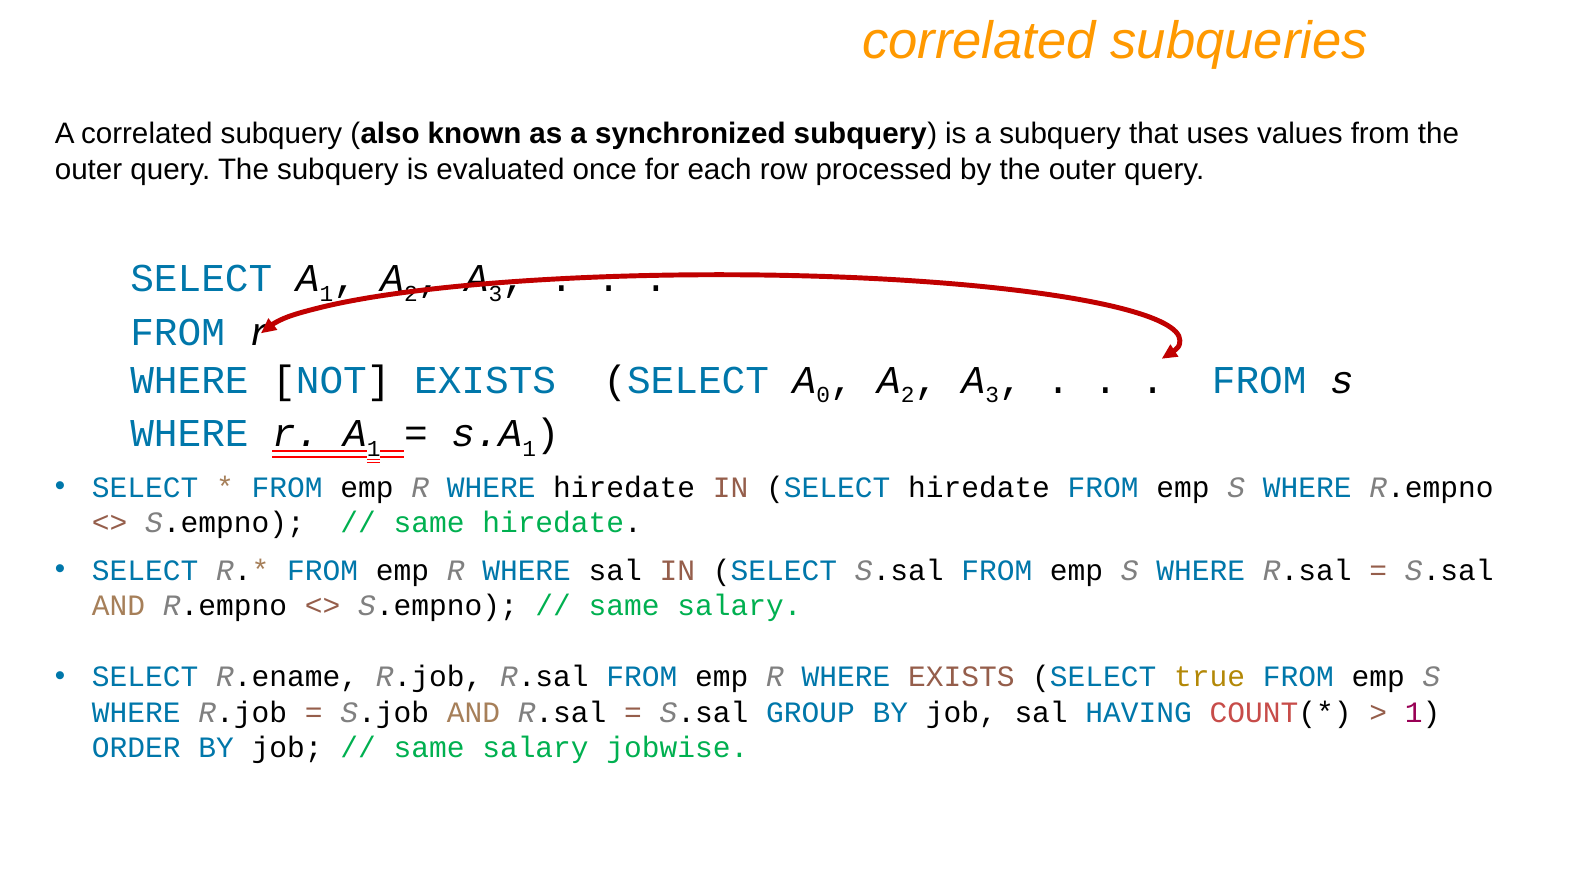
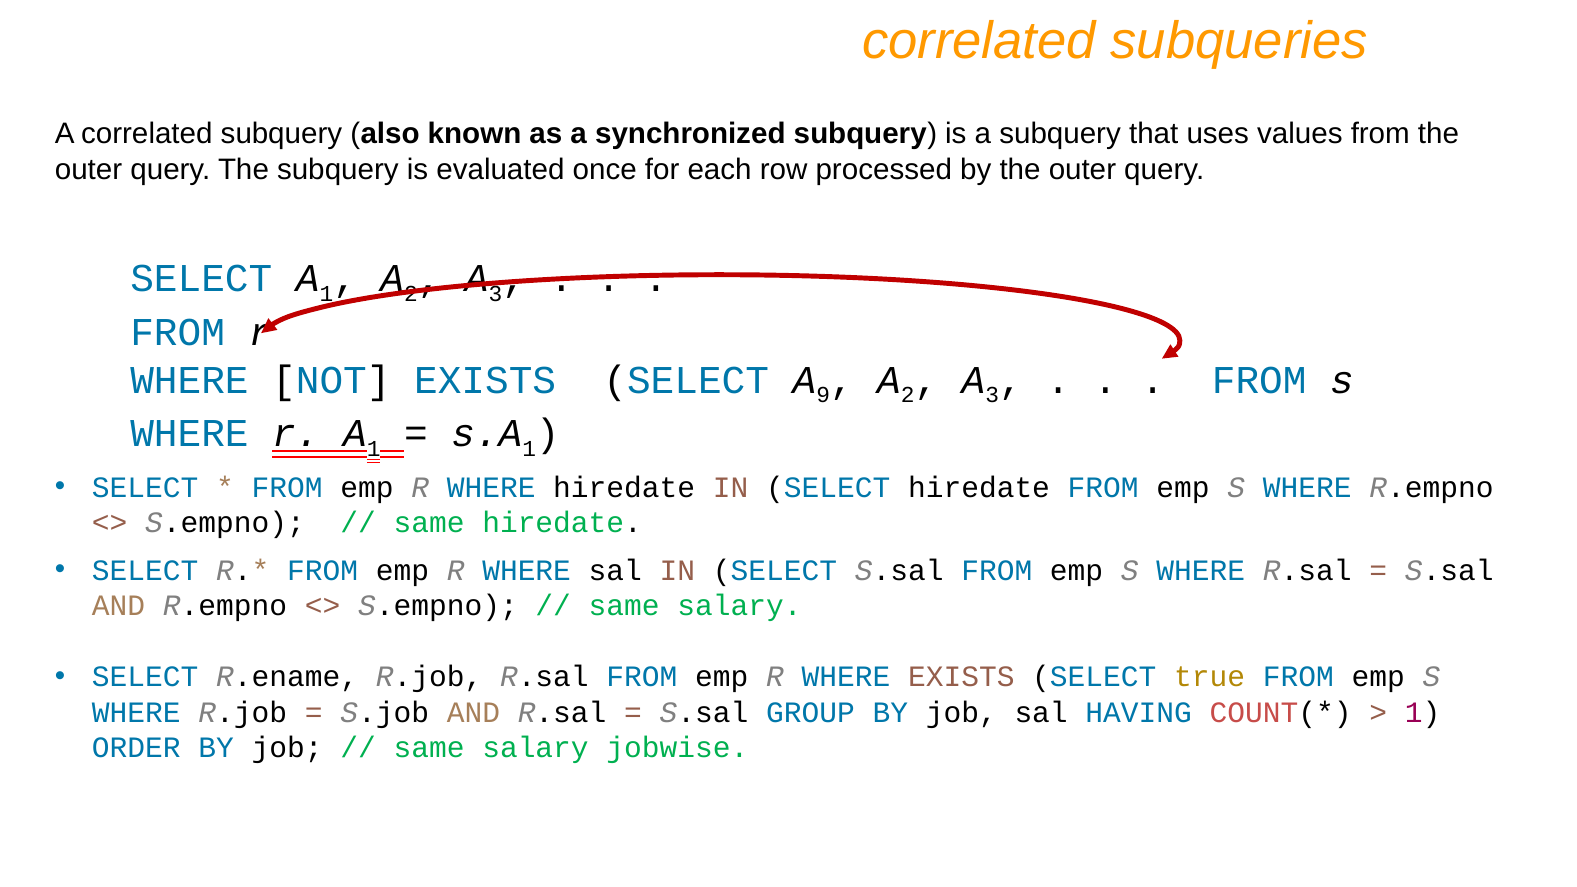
0: 0 -> 9
